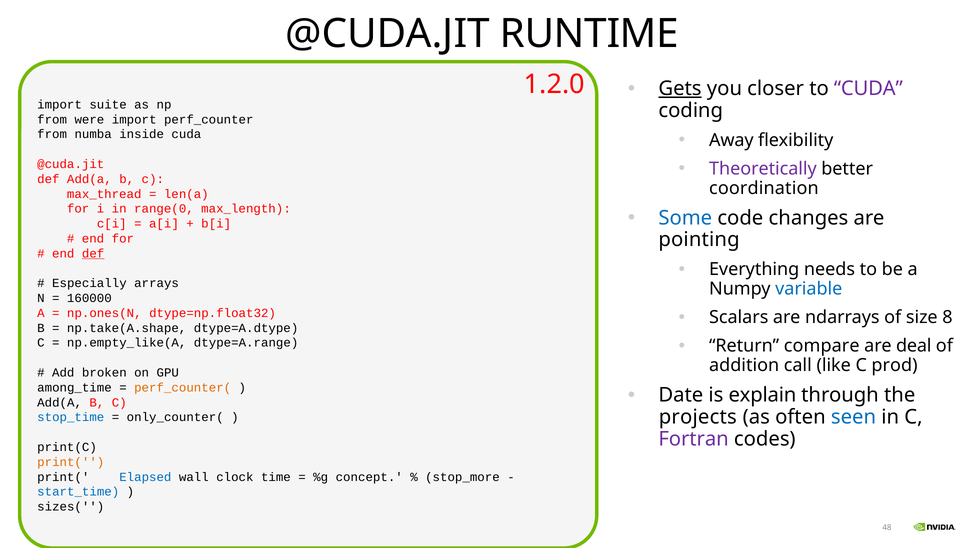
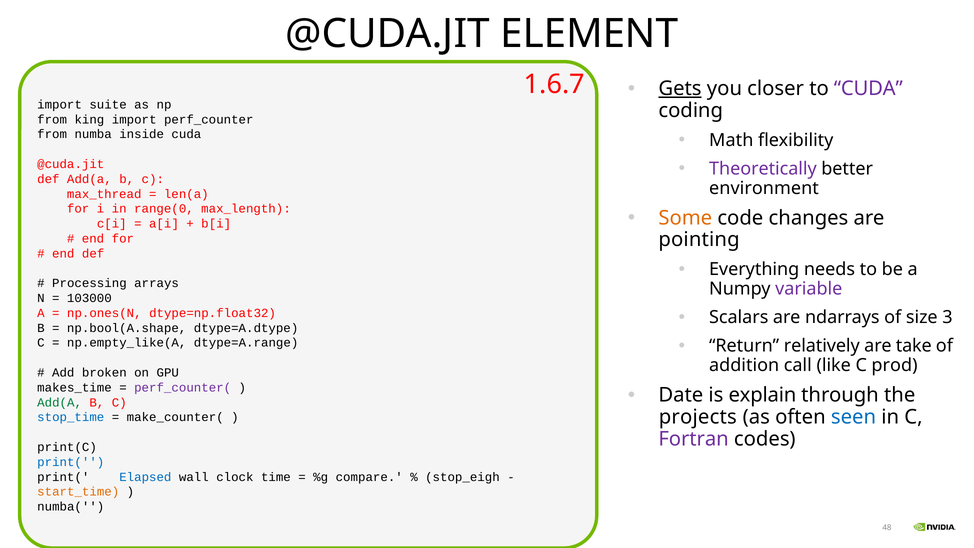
RUNTIME: RUNTIME -> ELEMENT
1.2.0: 1.2.0 -> 1.6.7
were: were -> king
Away: Away -> Math
coordination: coordination -> environment
Some colour: blue -> orange
def at (93, 253) underline: present -> none
Especially: Especially -> Processing
variable colour: blue -> purple
160000: 160000 -> 103000
8: 8 -> 3
np.take(A.shape: np.take(A.shape -> np.bool(A.shape
compare: compare -> relatively
deal: deal -> take
among_time: among_time -> makes_time
perf_counter( colour: orange -> purple
Add(A at (60, 402) colour: black -> green
only_counter(: only_counter( -> make_counter(
print( at (71, 462) colour: orange -> blue
concept: concept -> compare
stop_more: stop_more -> stop_eigh
start_time colour: blue -> orange
sizes(: sizes( -> numba(
